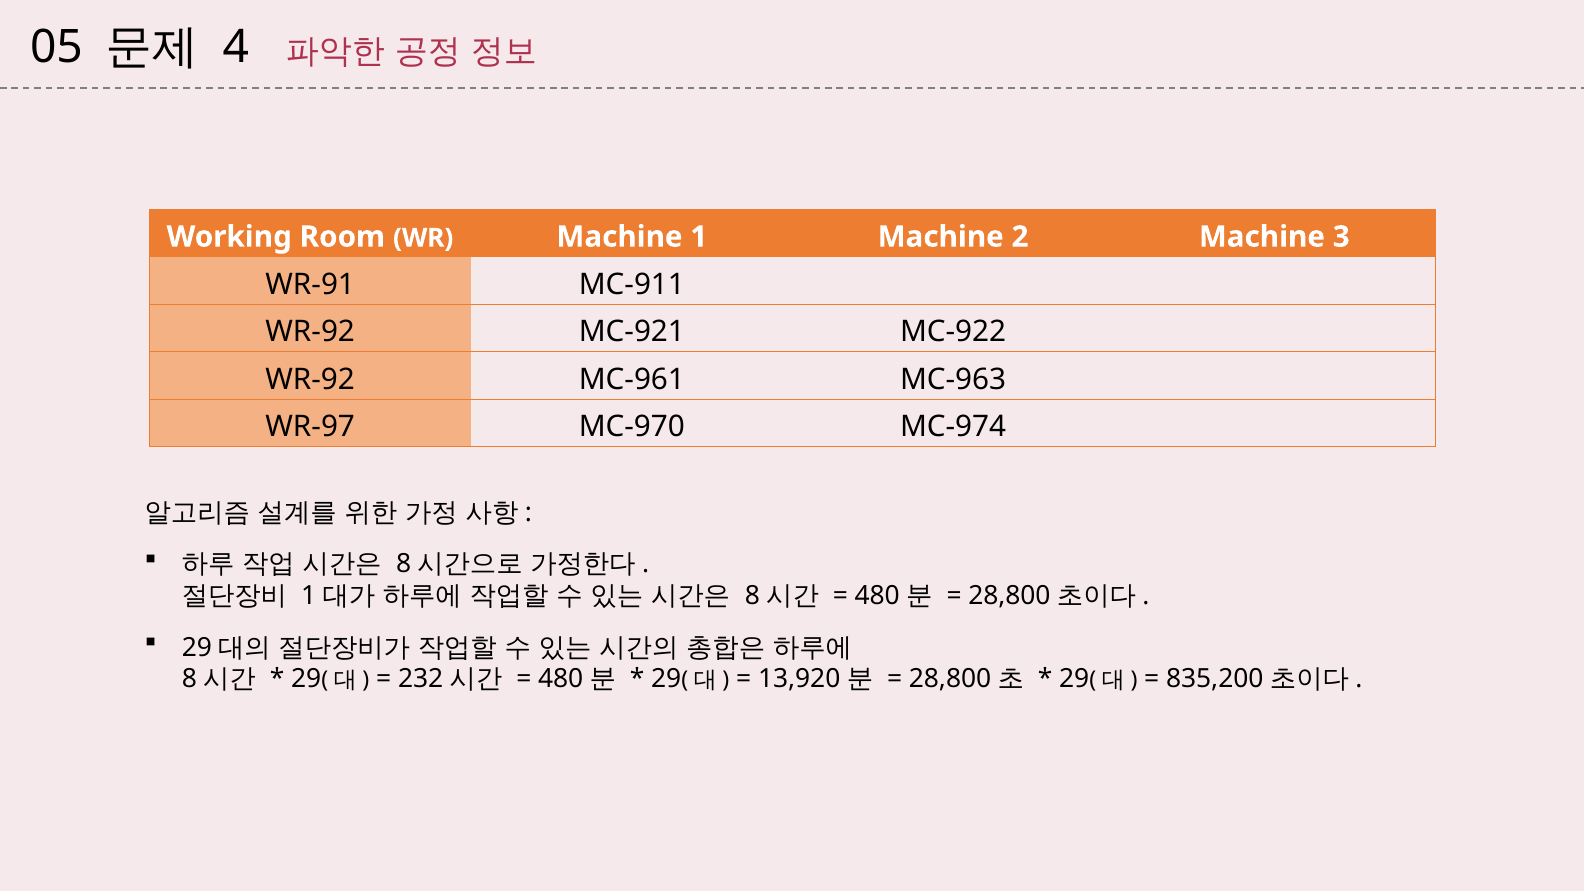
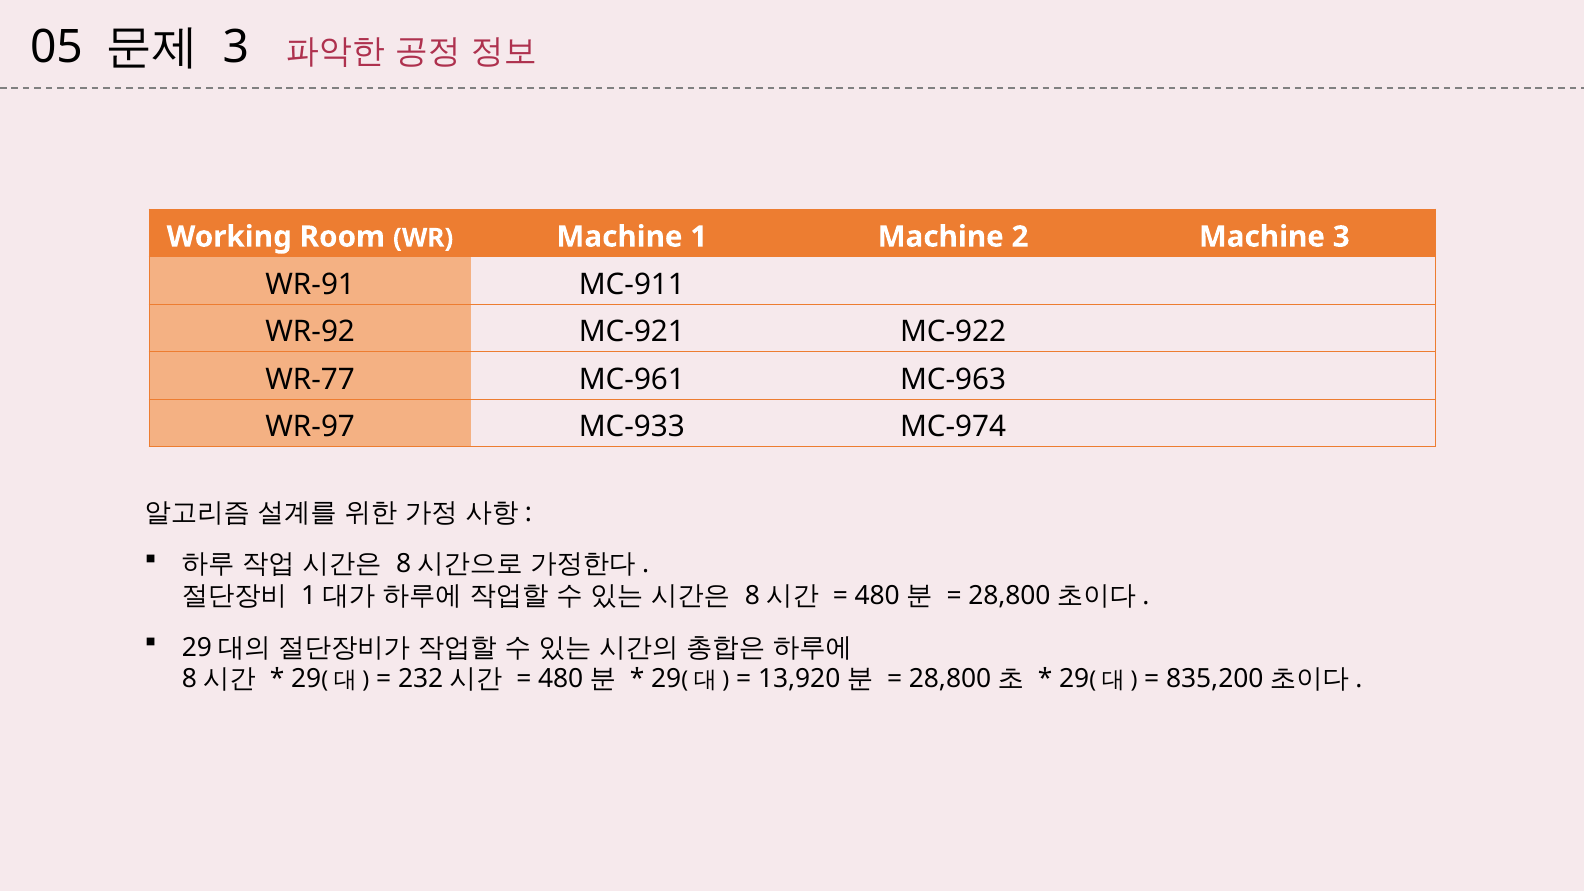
4 at (236, 47): 4 -> 3
WR-92 at (310, 380): WR-92 -> WR-77
MC-970: MC-970 -> MC-933
